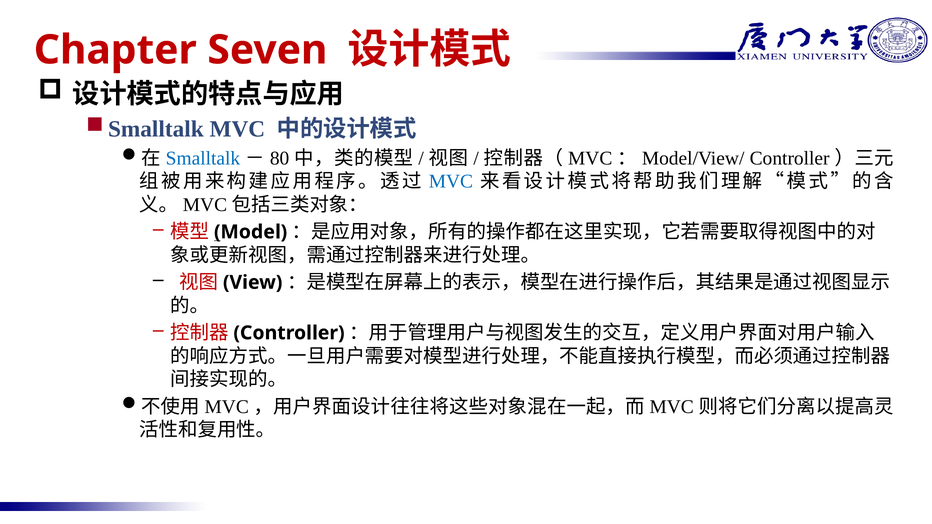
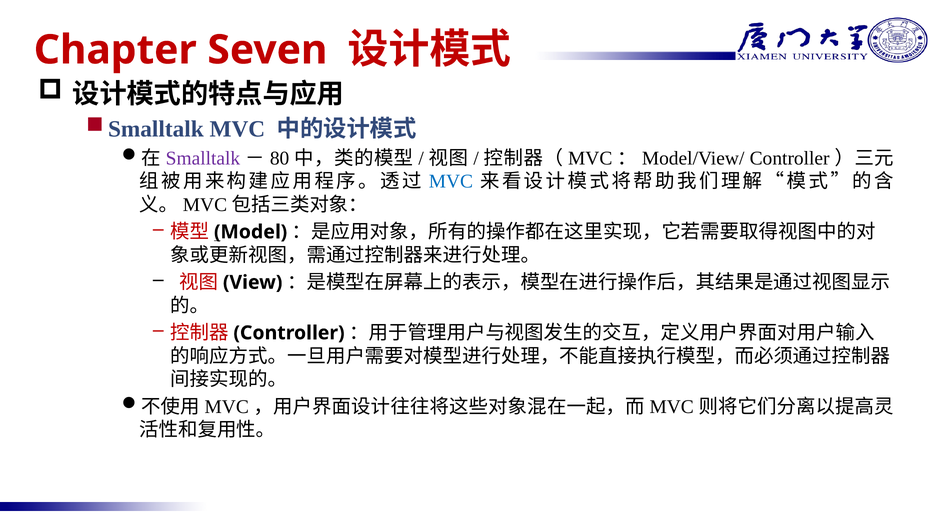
Smalltalk colour: blue -> purple
